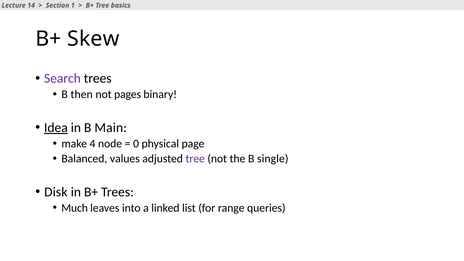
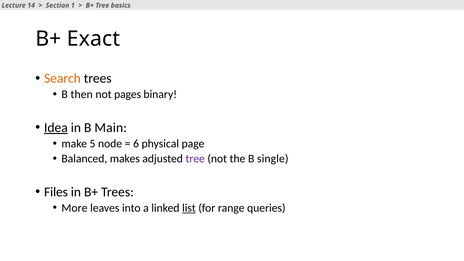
Skew: Skew -> Exact
Search colour: purple -> orange
4: 4 -> 5
0: 0 -> 6
values: values -> makes
Disk: Disk -> Files
Much: Much -> More
list underline: none -> present
